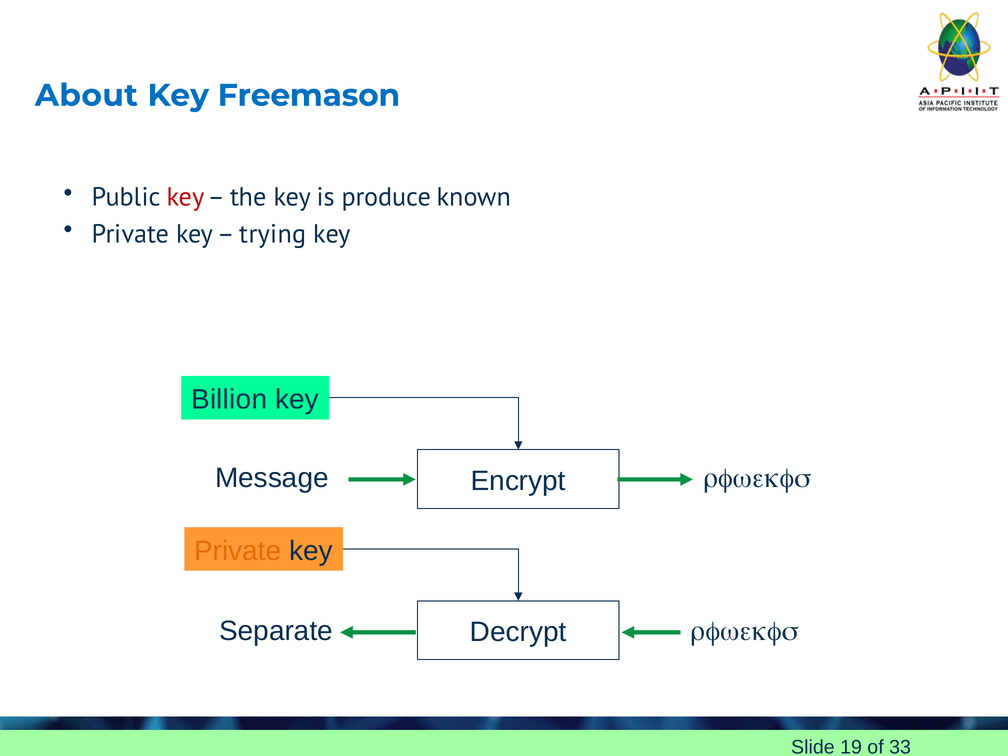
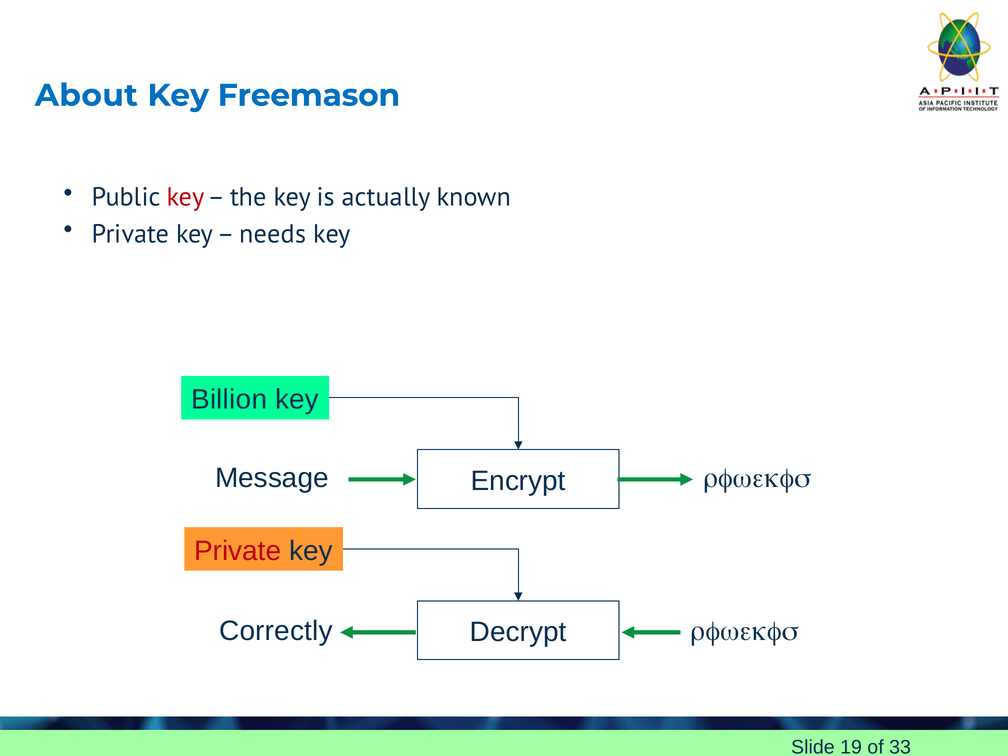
produce: produce -> actually
trying: trying -> needs
Private at (238, 551) colour: orange -> red
Separate: Separate -> Correctly
